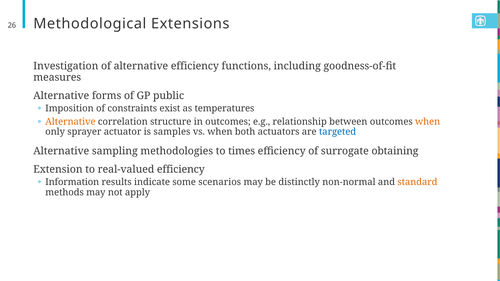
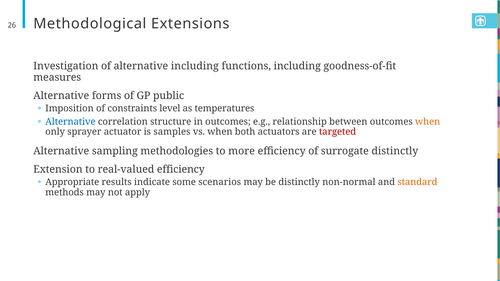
alternative efficiency: efficiency -> including
exist: exist -> level
Alternative at (70, 122) colour: orange -> blue
targeted colour: blue -> red
times: times -> more
surrogate obtaining: obtaining -> distinctly
Information: Information -> Appropriate
